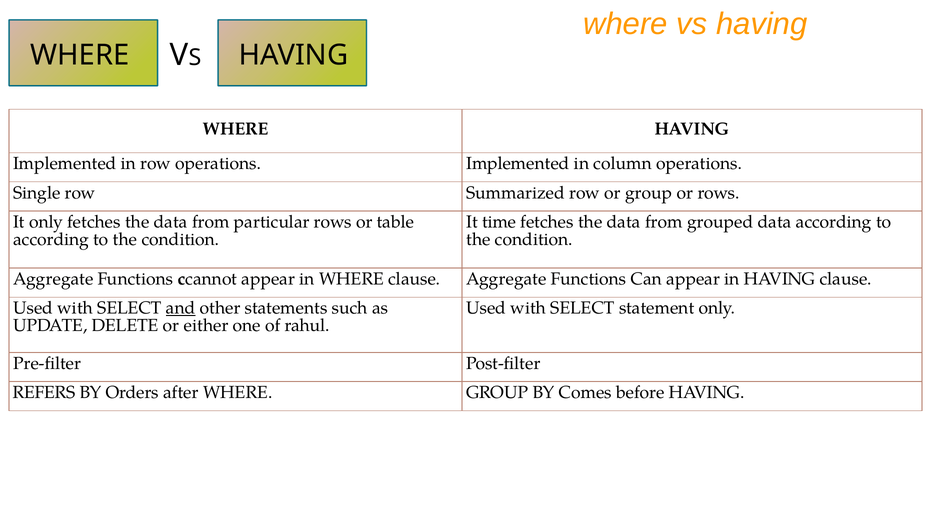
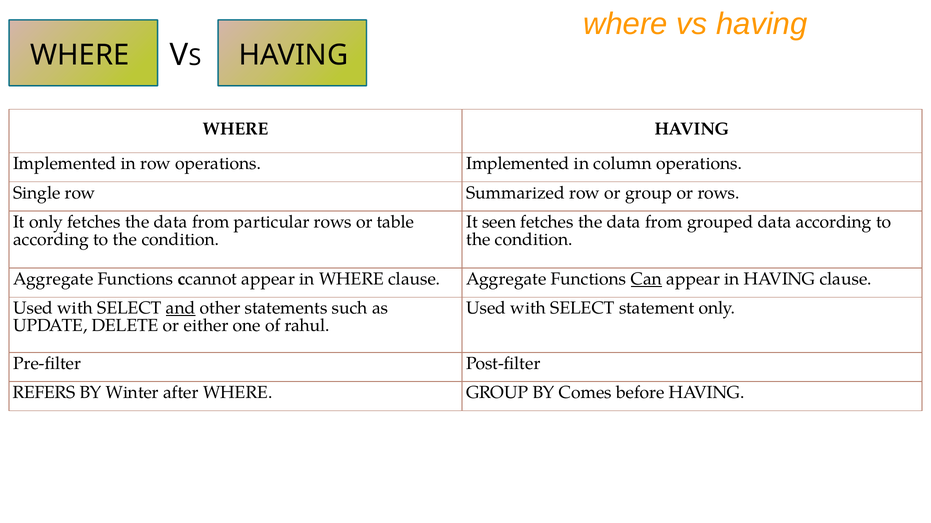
time: time -> seen
Can underline: none -> present
Orders: Orders -> Winter
